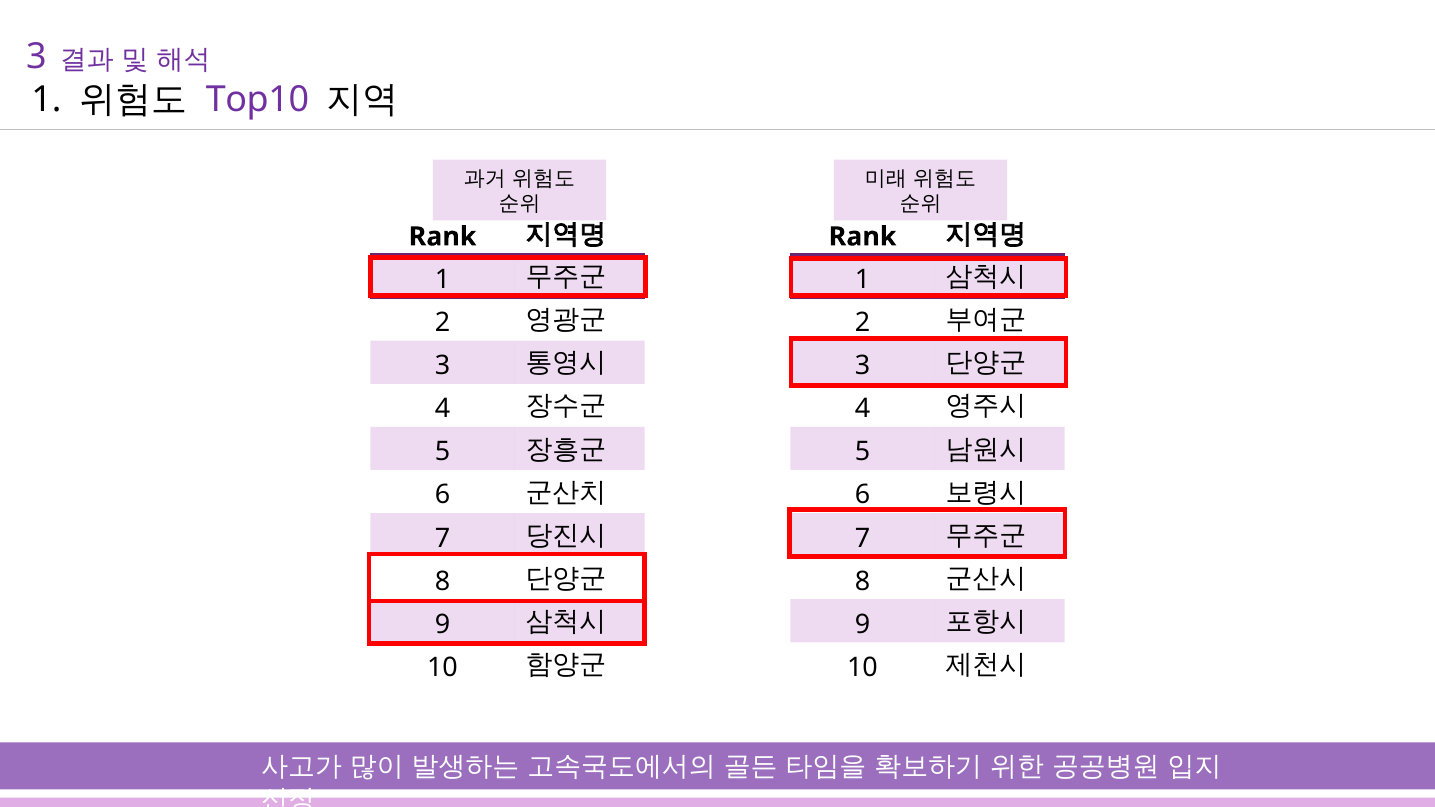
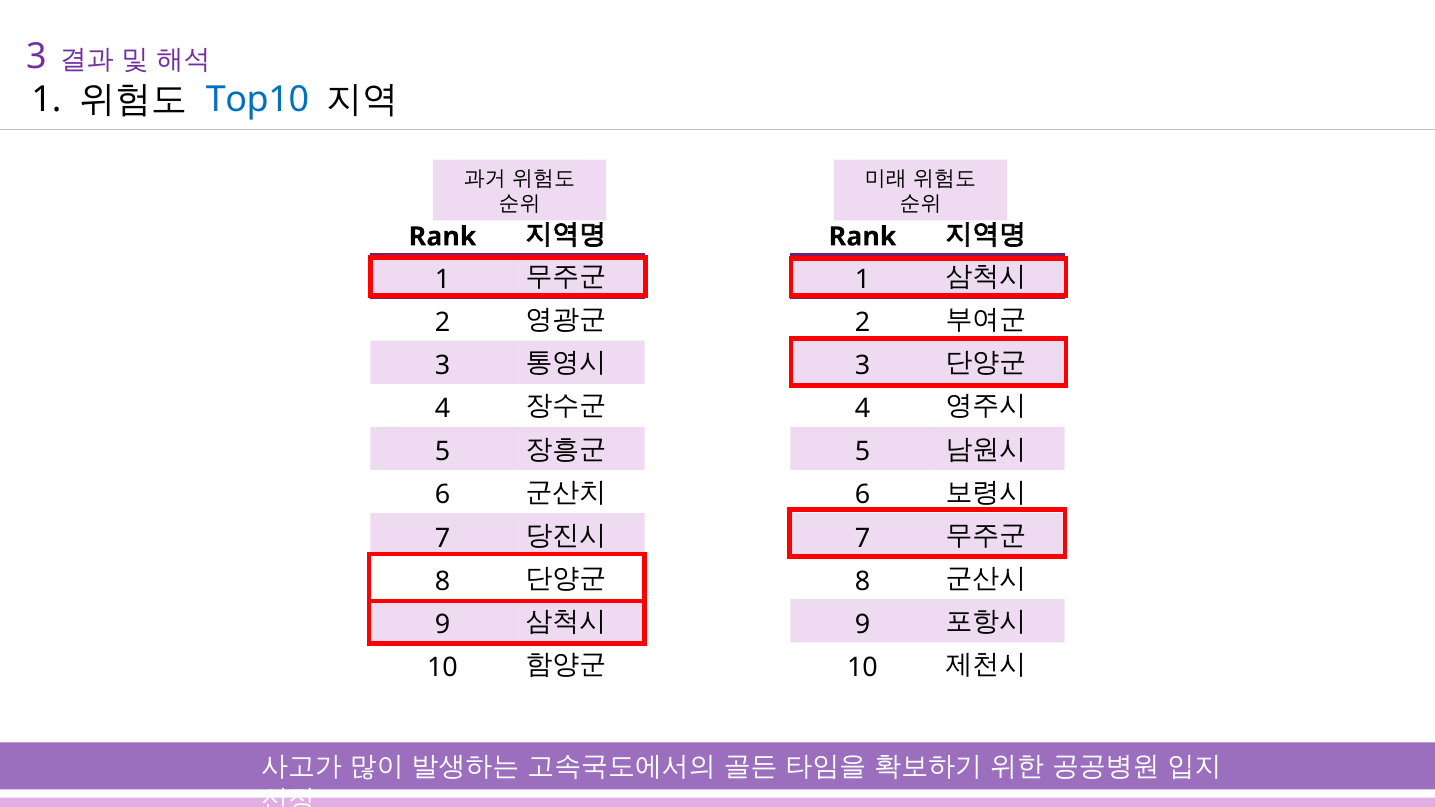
Top10 colour: purple -> blue
